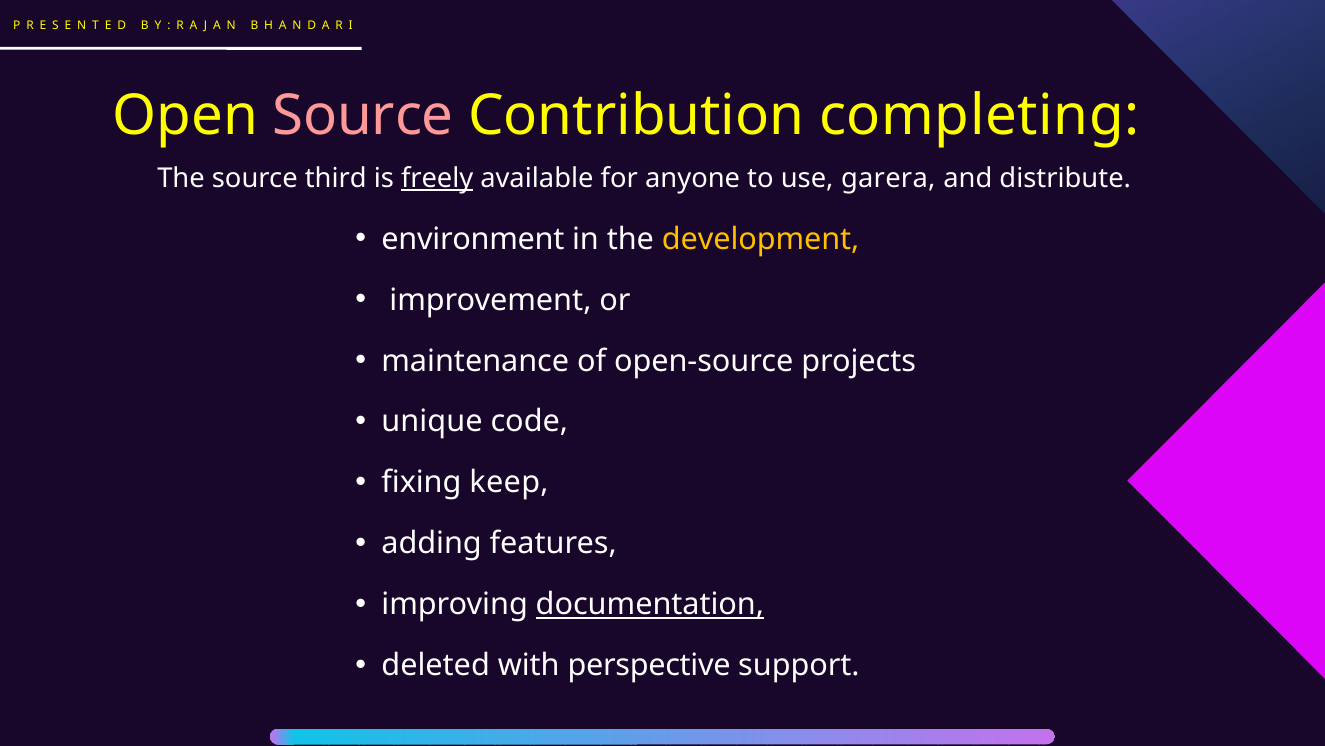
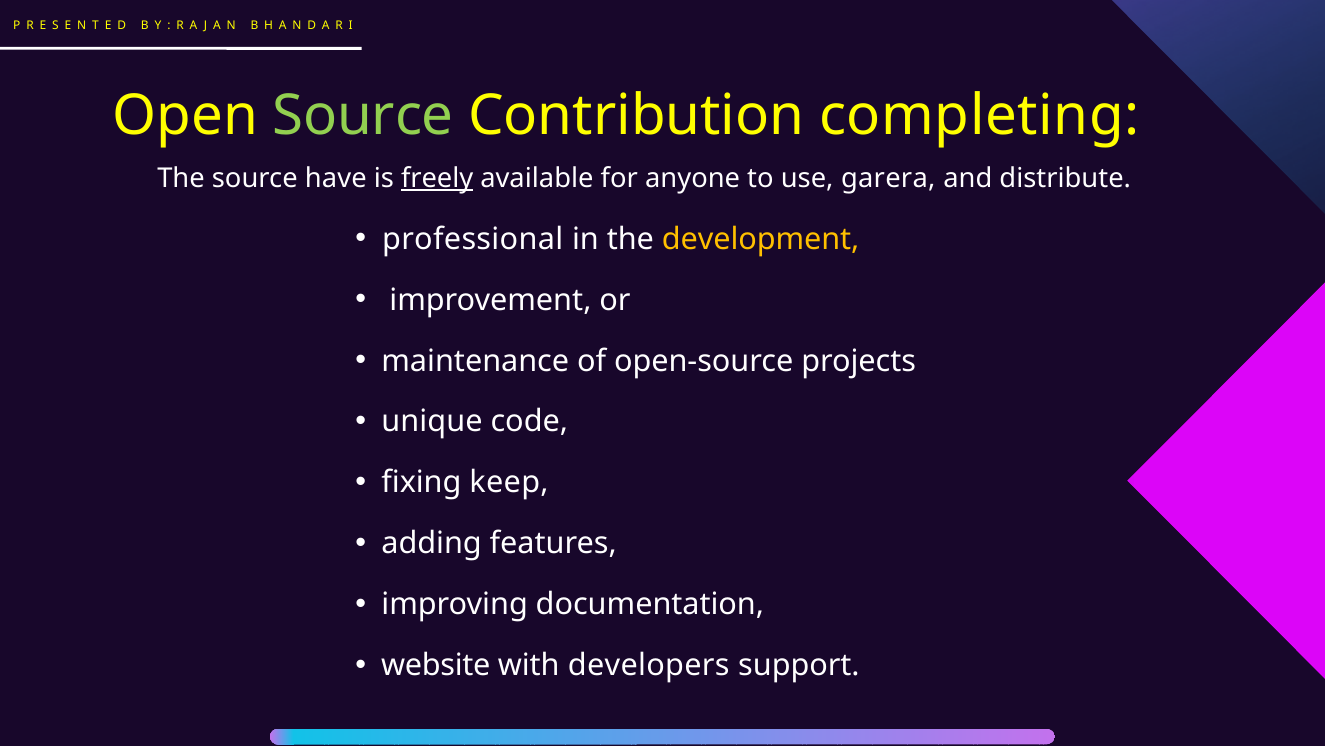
Source at (363, 115) colour: pink -> light green
third: third -> have
environment: environment -> professional
documentation underline: present -> none
deleted: deleted -> website
perspective: perspective -> developers
